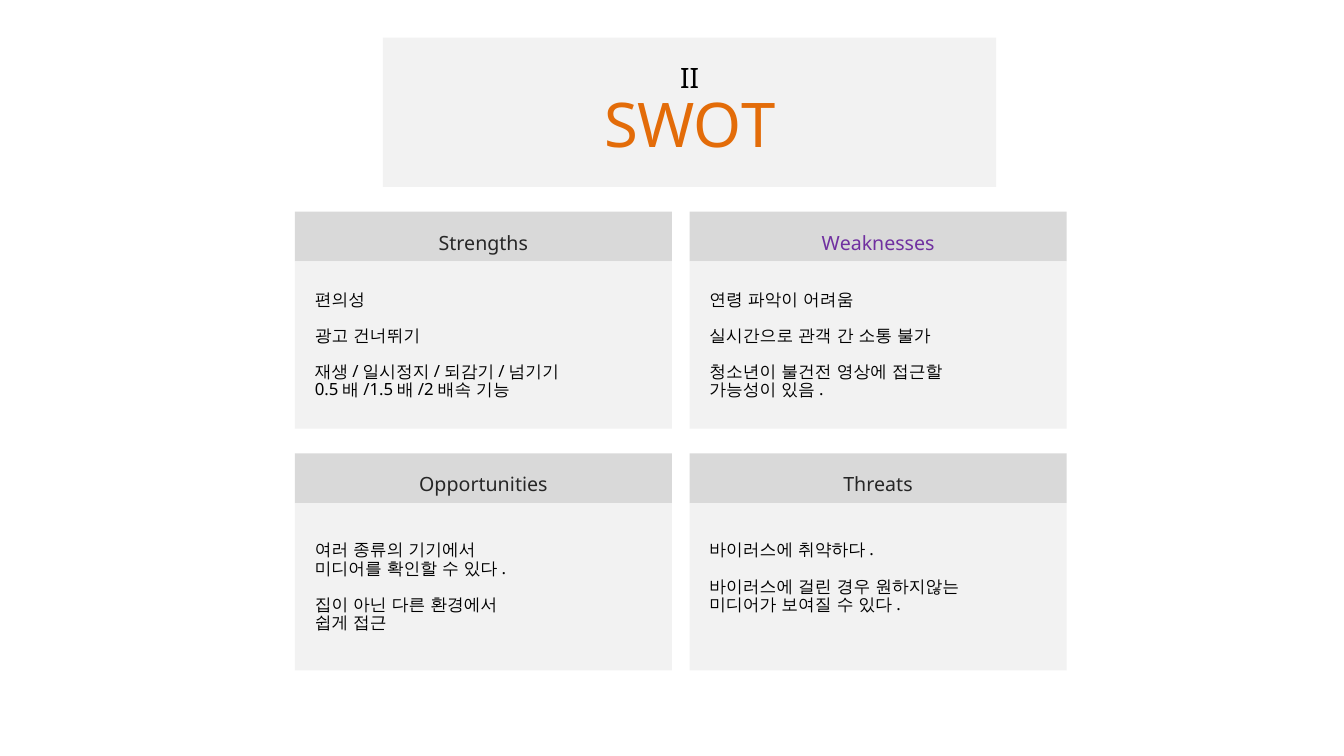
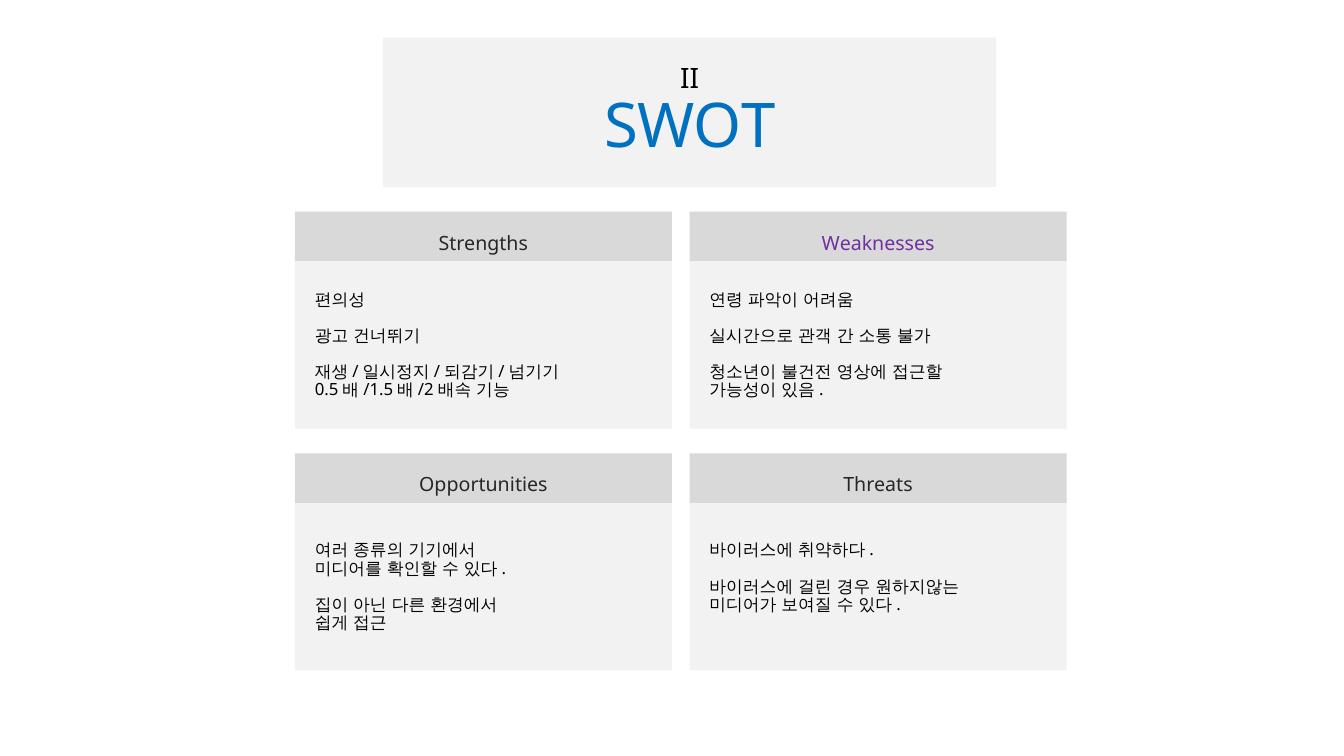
SWOT colour: orange -> blue
